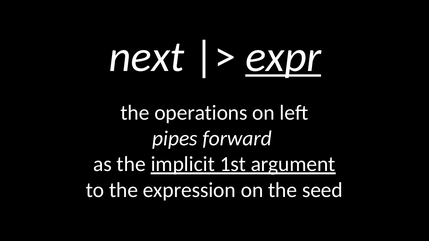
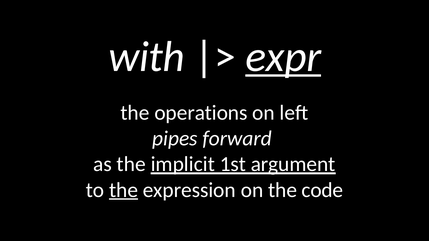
next: next -> with
the at (124, 190) underline: none -> present
seed: seed -> code
